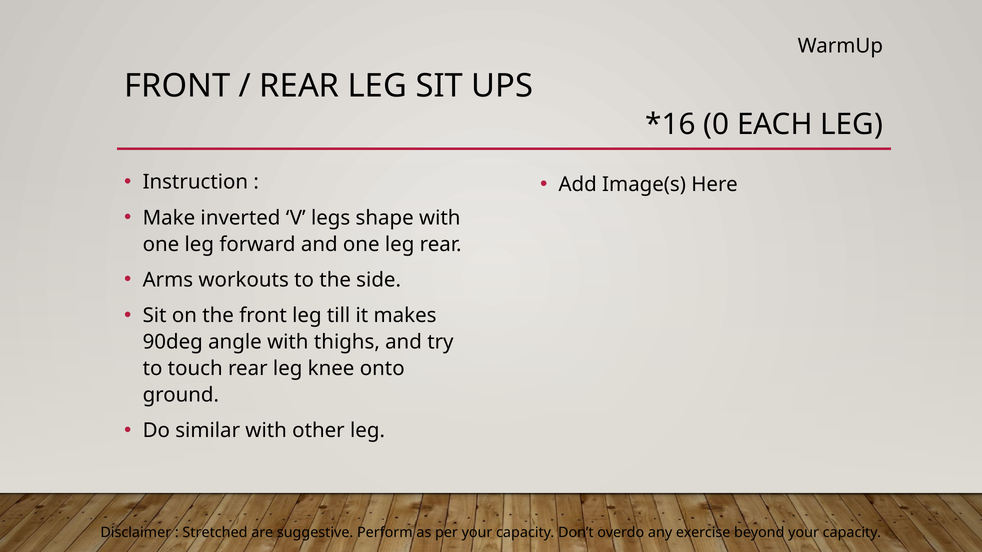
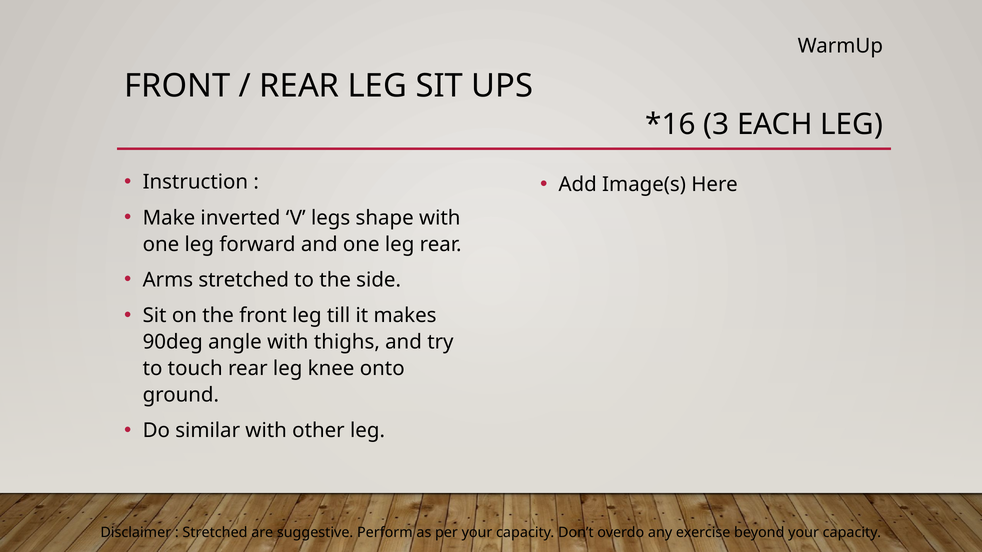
0: 0 -> 3
Arms workouts: workouts -> stretched
